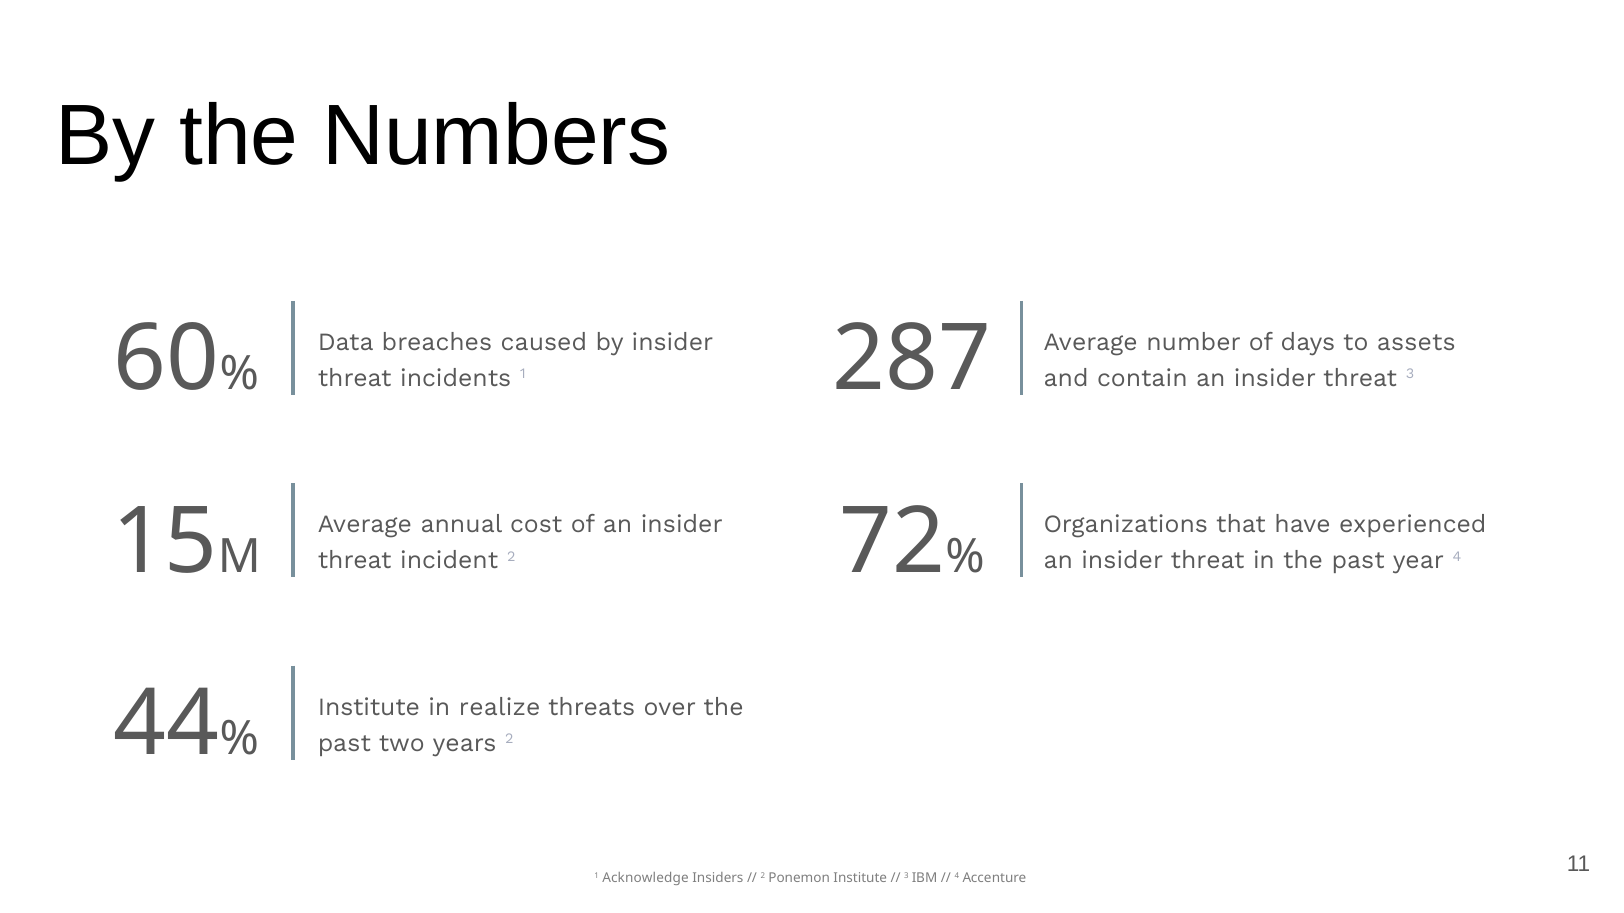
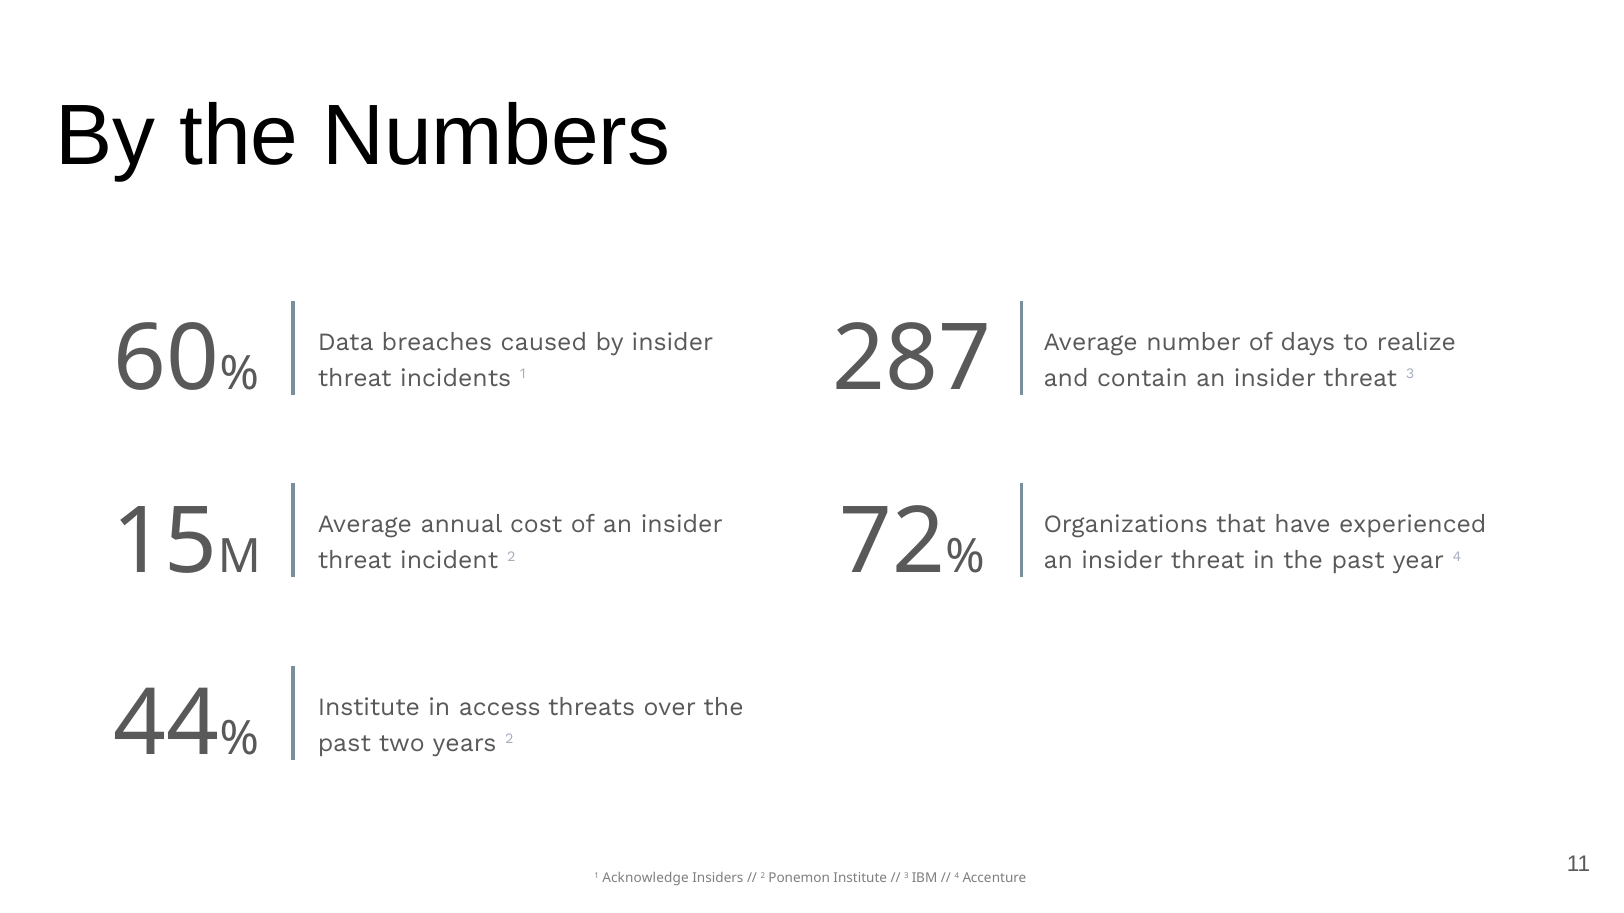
assets: assets -> realize
realize: realize -> access
